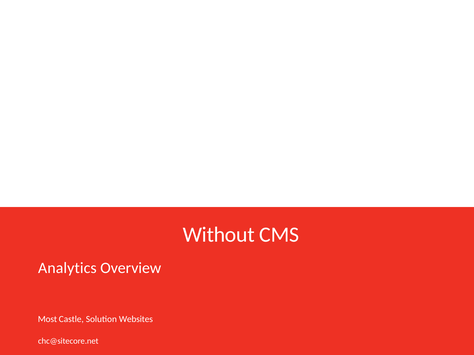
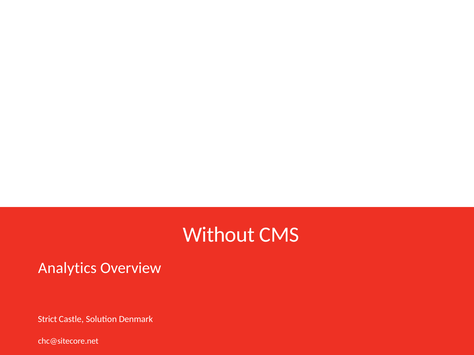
Most: Most -> Strict
Websites: Websites -> Denmark
